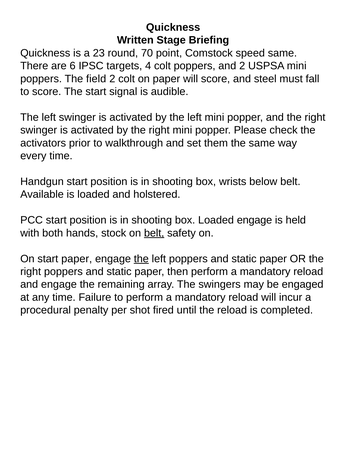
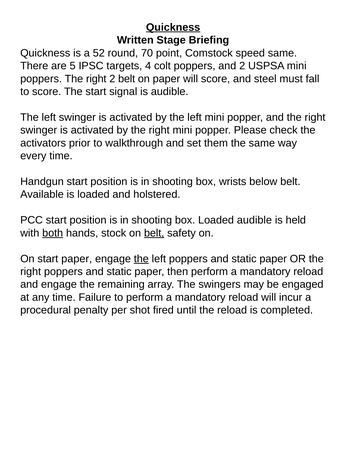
Quickness at (173, 27) underline: none -> present
23: 23 -> 52
6: 6 -> 5
poppers The field: field -> right
2 colt: colt -> belt
Loaded engage: engage -> audible
both underline: none -> present
